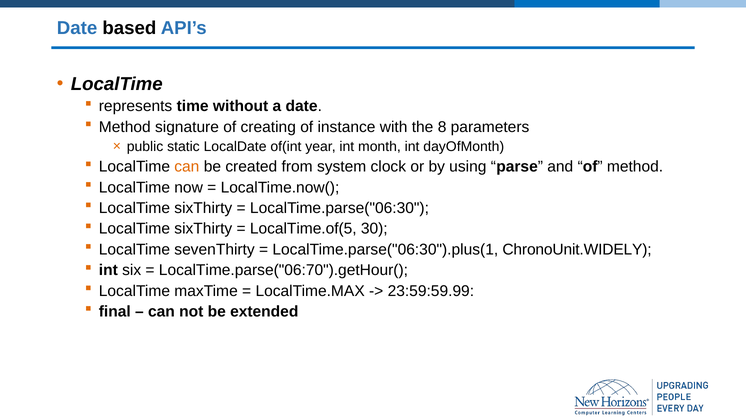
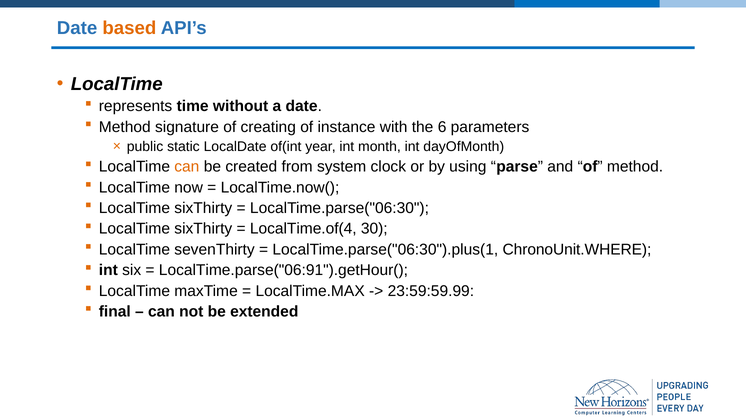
based colour: black -> orange
8: 8 -> 6
LocalTime.of(5: LocalTime.of(5 -> LocalTime.of(4
ChronoUnit.WIDELY: ChronoUnit.WIDELY -> ChronoUnit.WHERE
LocalTime.parse("06:70").getHour(: LocalTime.parse("06:70").getHour( -> LocalTime.parse("06:91").getHour(
